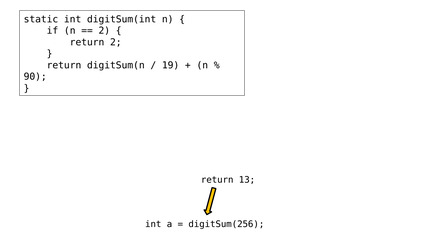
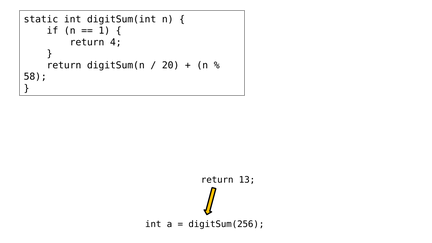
2 at (104, 31): 2 -> 1
return 2: 2 -> 4
19: 19 -> 20
90: 90 -> 58
